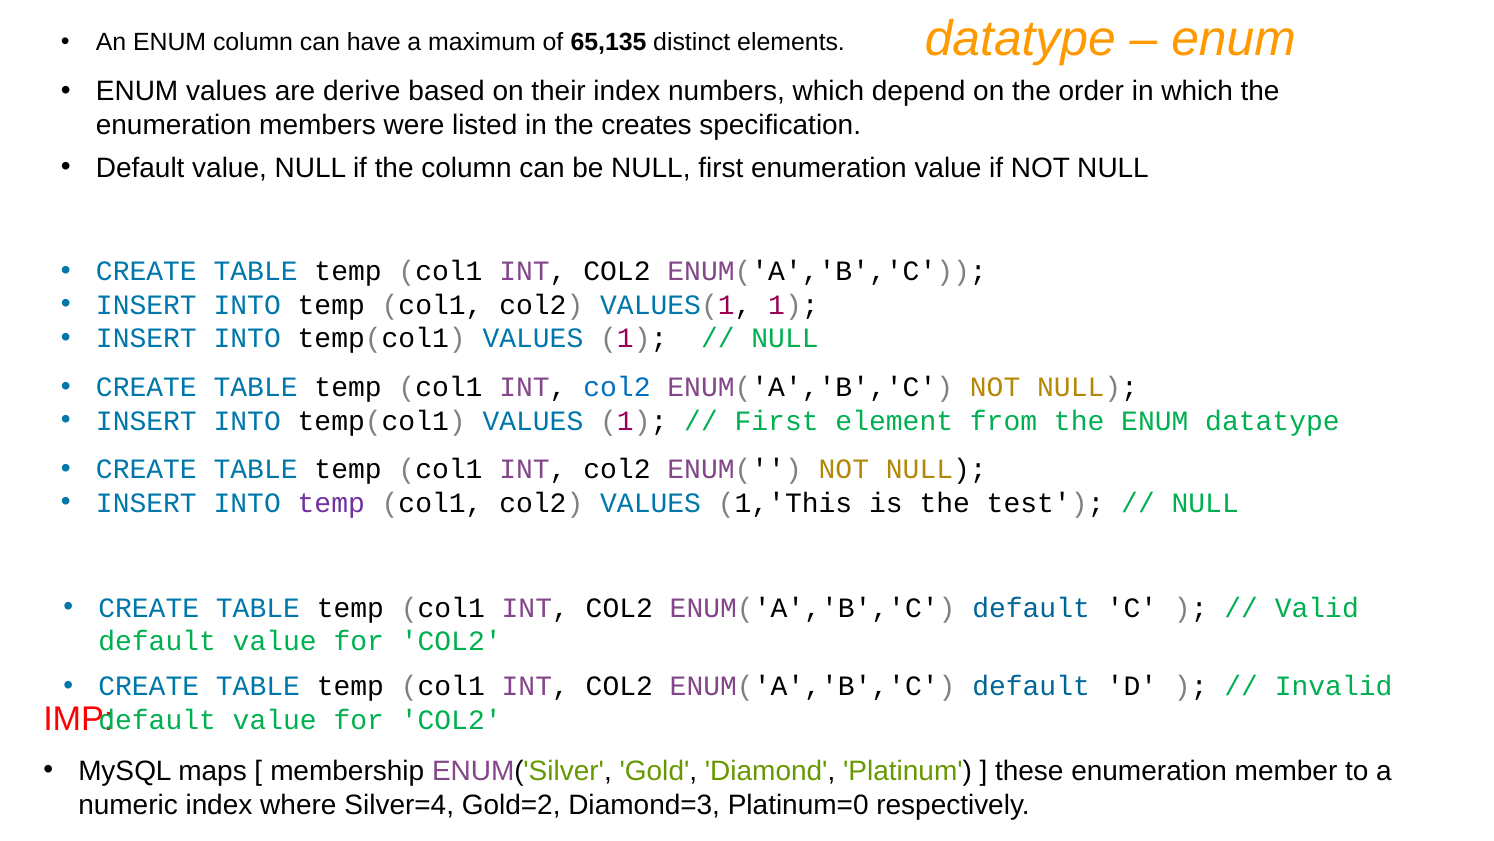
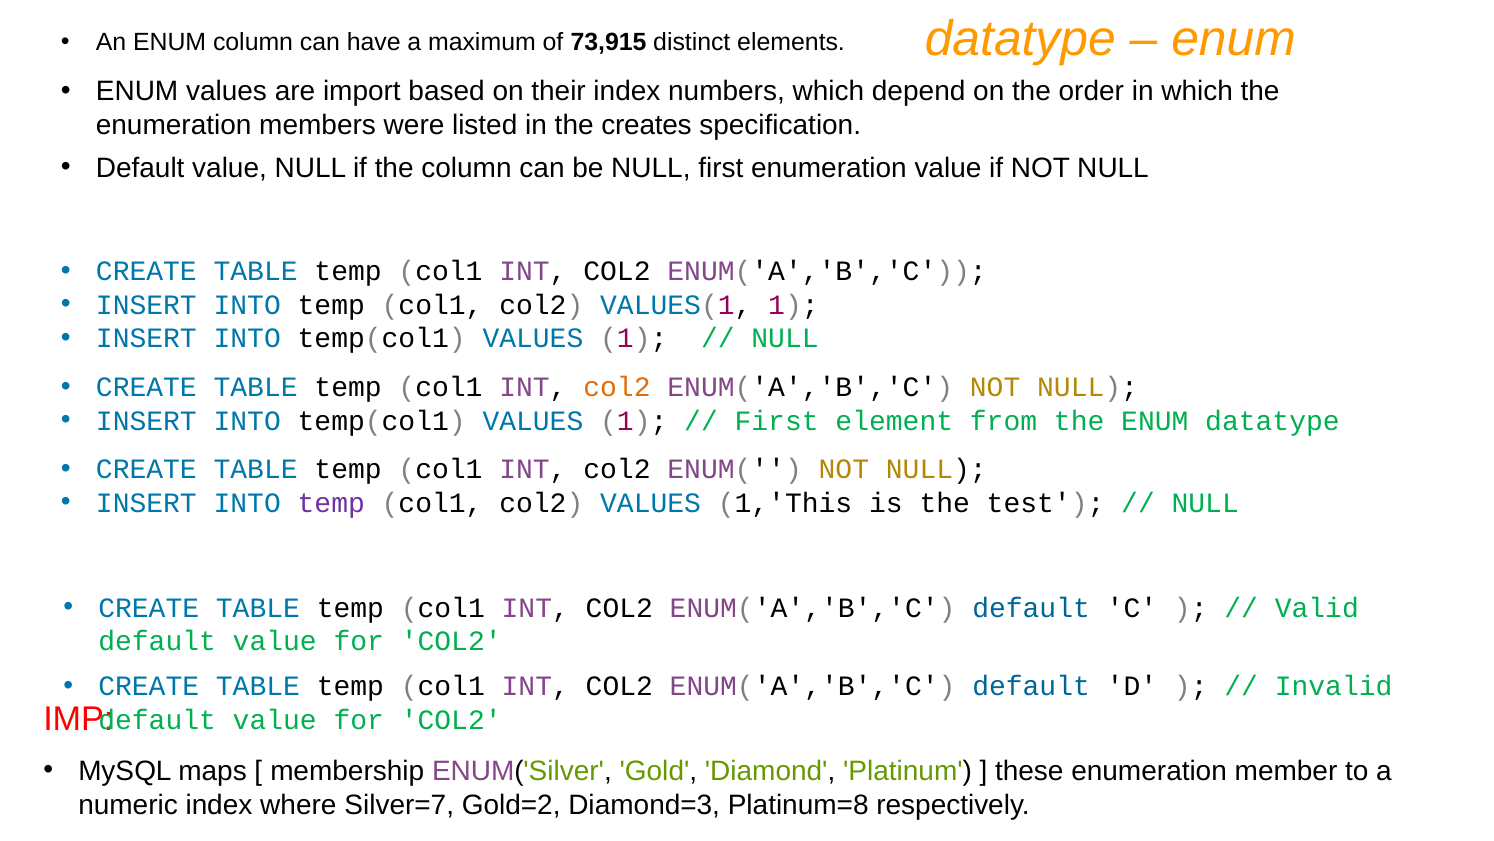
65,135: 65,135 -> 73,915
derive: derive -> import
col2 at (617, 387) colour: blue -> orange
Silver=4: Silver=4 -> Silver=7
Platinum=0: Platinum=0 -> Platinum=8
